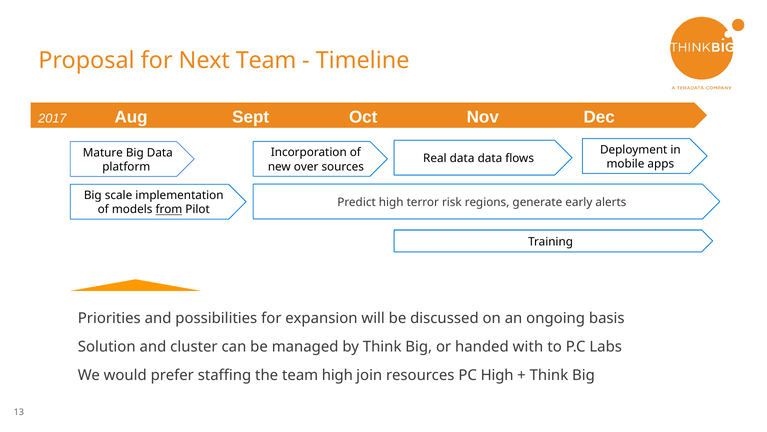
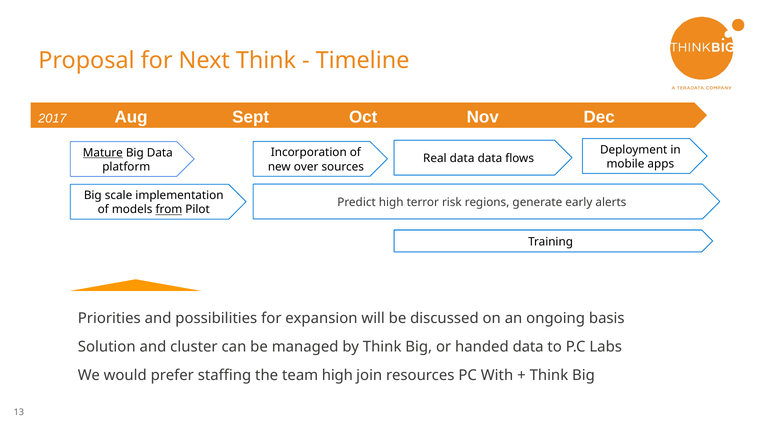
Next Team: Team -> Think
Mature underline: none -> present
handed with: with -> data
PC High: High -> With
